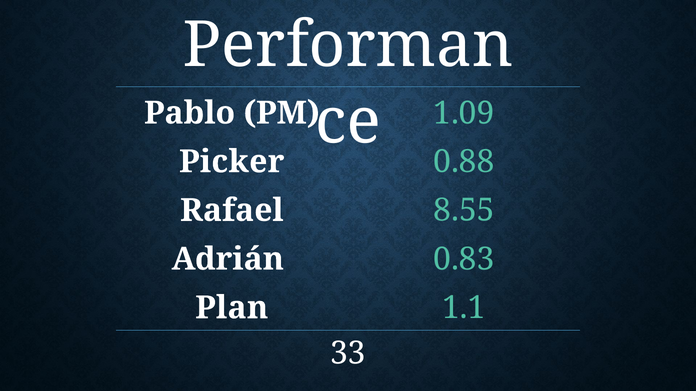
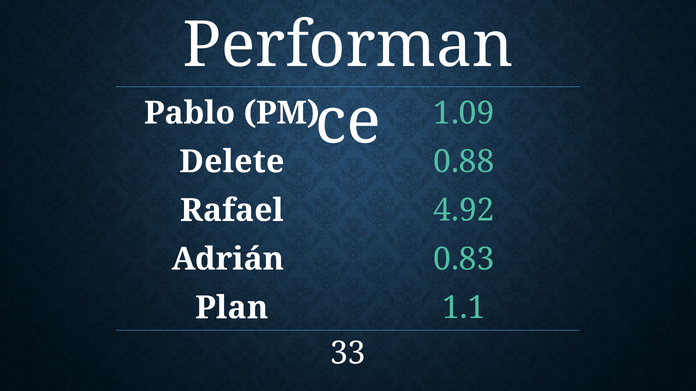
Picker: Picker -> Delete
8.55: 8.55 -> 4.92
